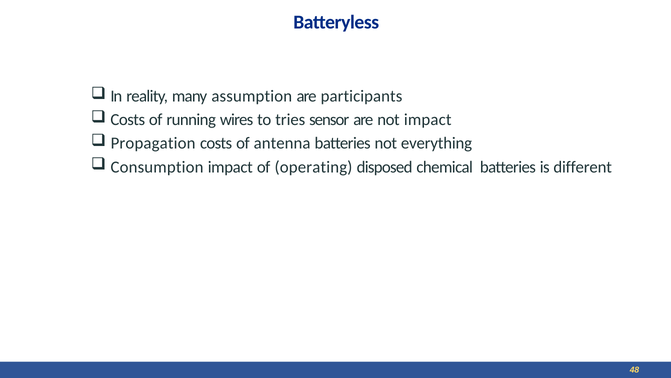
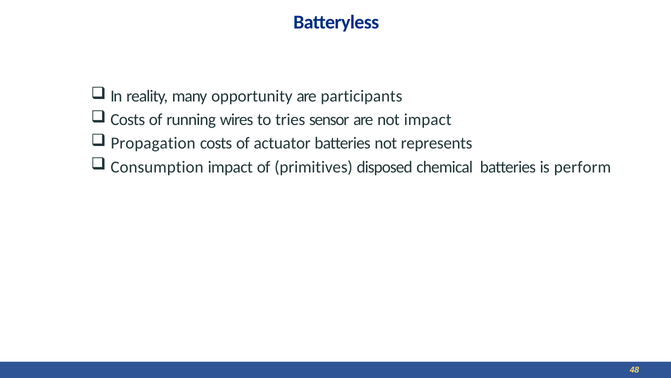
assumption: assumption -> opportunity
antenna: antenna -> actuator
everything: everything -> represents
operating: operating -> primitives
different: different -> perform
